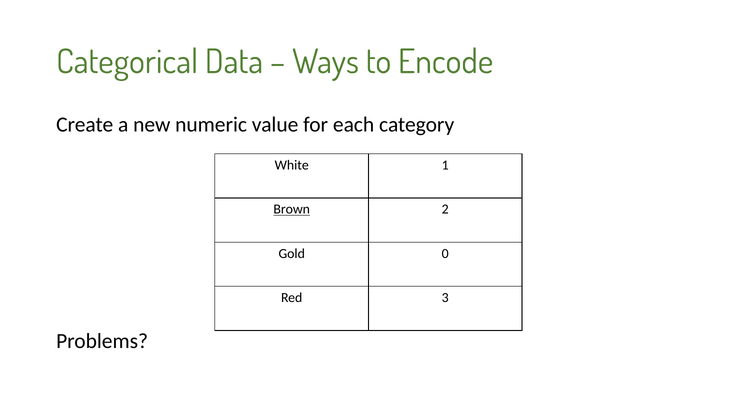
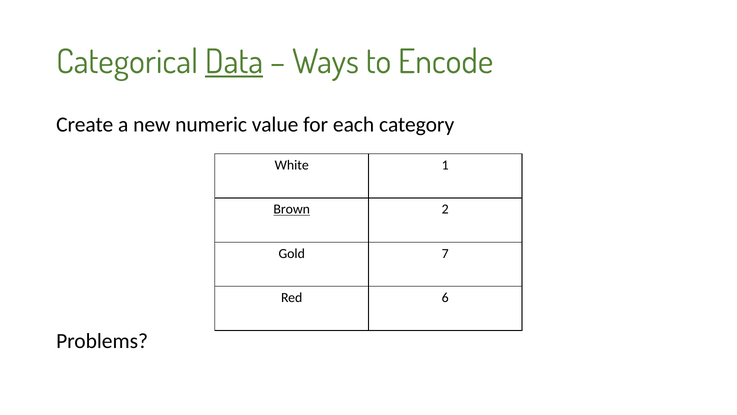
Data underline: none -> present
0: 0 -> 7
3: 3 -> 6
